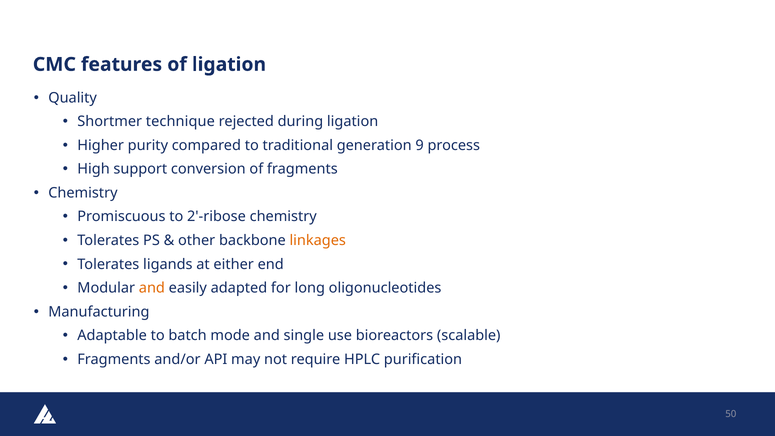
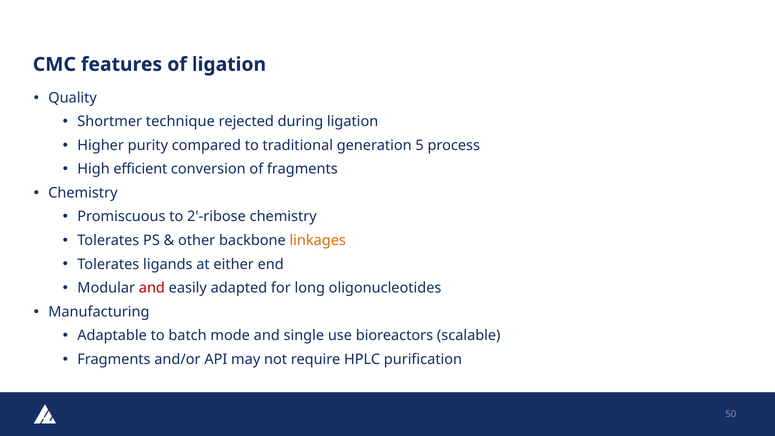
9: 9 -> 5
support: support -> efficient
and at (152, 288) colour: orange -> red
